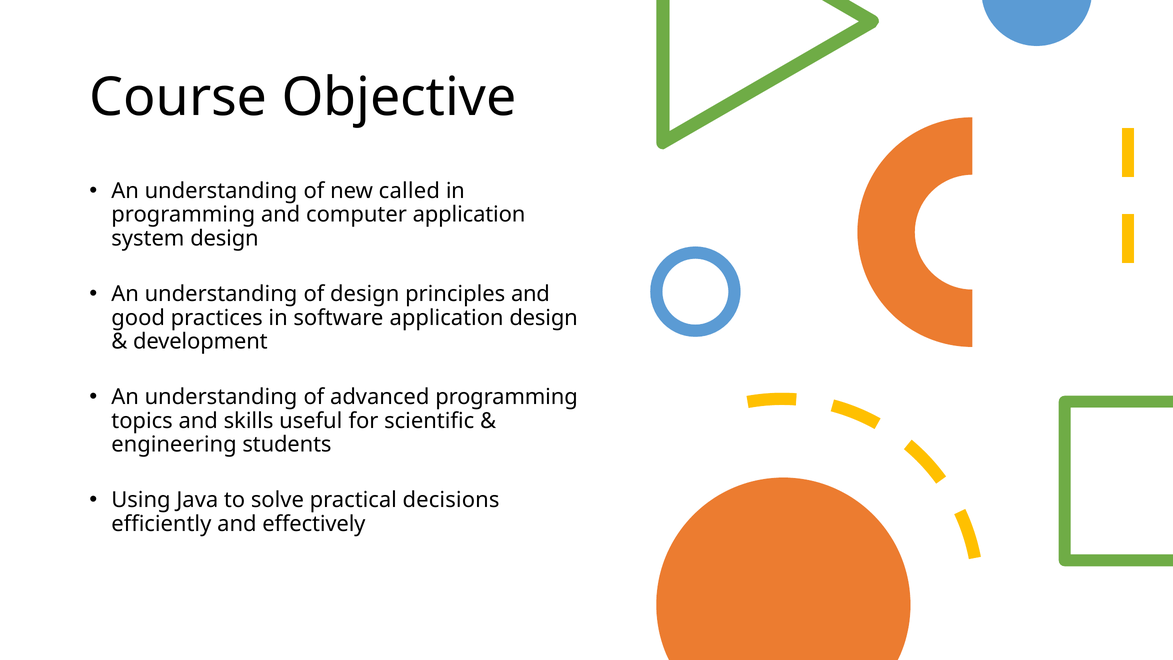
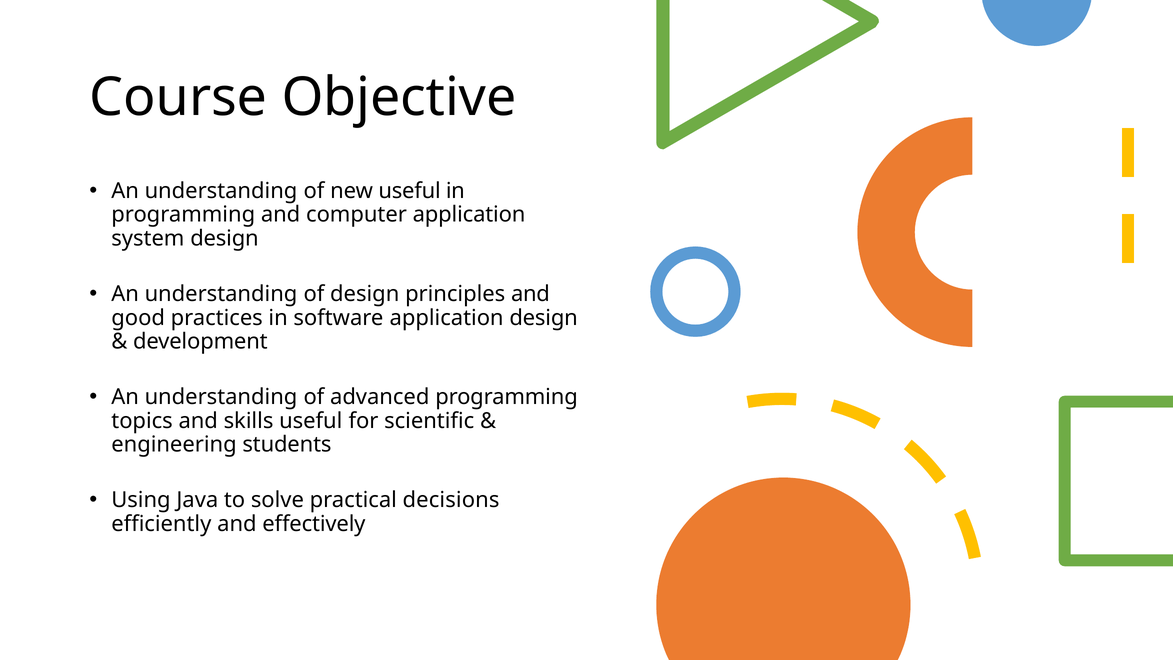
new called: called -> useful
